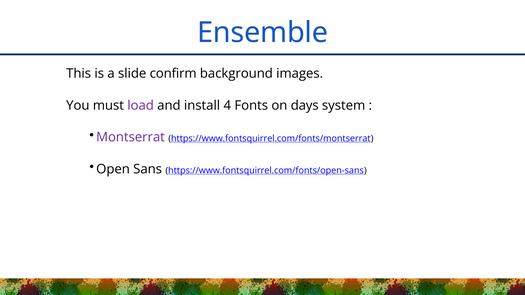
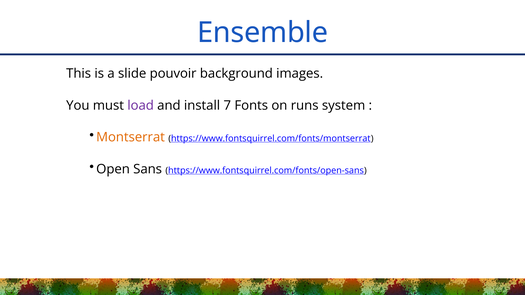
confirm: confirm -> pouvoir
4: 4 -> 7
days: days -> runs
Montserrat colour: purple -> orange
